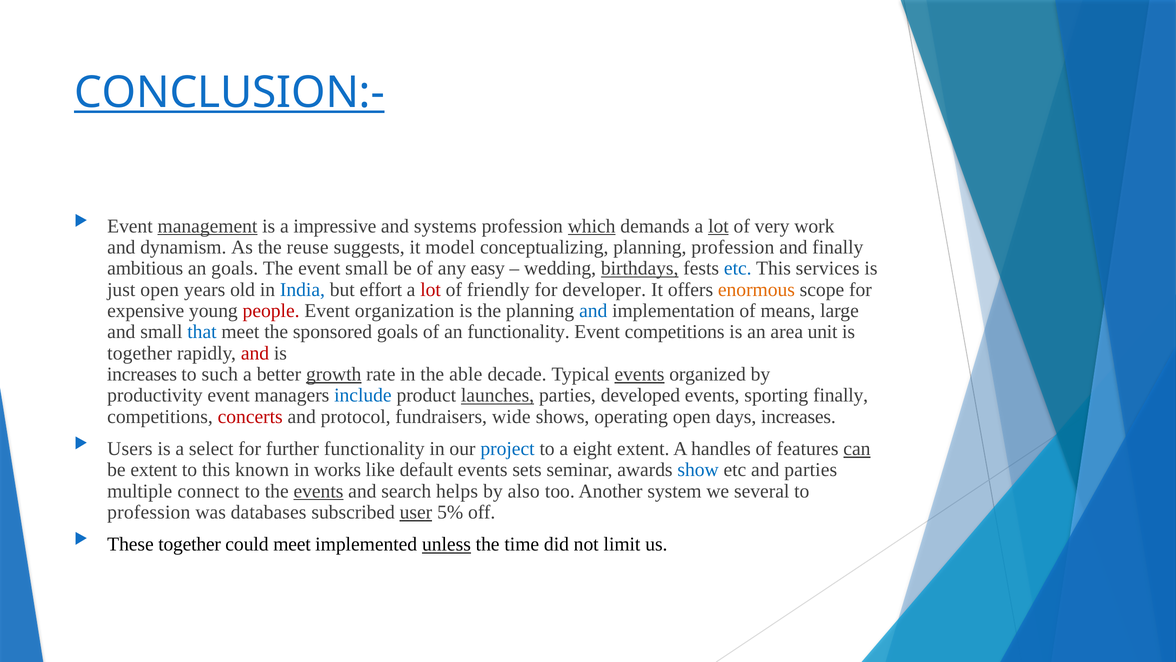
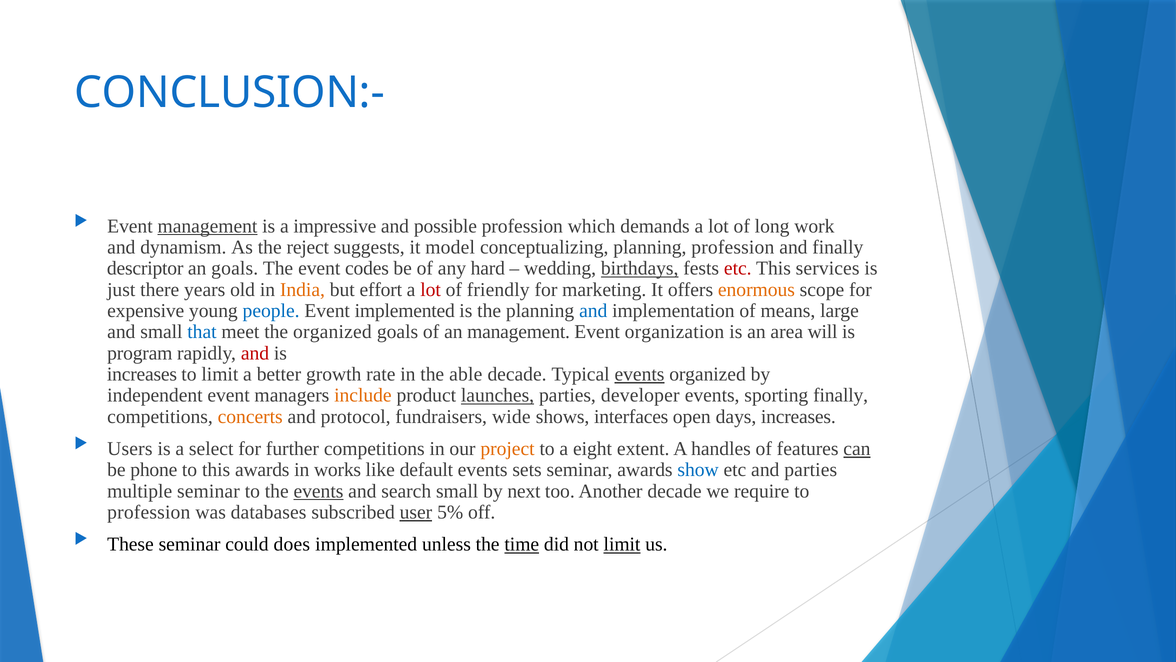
CONCLUSION:- underline: present -> none
systems: systems -> possible
which underline: present -> none
lot at (718, 226) underline: present -> none
very: very -> long
reuse: reuse -> reject
ambitious: ambitious -> descriptor
event small: small -> codes
easy: easy -> hard
etc at (738, 268) colour: blue -> red
just open: open -> there
India colour: blue -> orange
developer: developer -> marketing
people colour: red -> blue
Event organization: organization -> implemented
the sponsored: sponsored -> organized
an functionality: functionality -> management
Event competitions: competitions -> organization
unit: unit -> will
together at (140, 353): together -> program
to such: such -> limit
growth underline: present -> none
productivity: productivity -> independent
include colour: blue -> orange
developed: developed -> developer
concerts colour: red -> orange
operating: operating -> interfaces
further functionality: functionality -> competitions
project colour: blue -> orange
be extent: extent -> phone
this known: known -> awards
multiple connect: connect -> seminar
search helps: helps -> small
also: also -> next
Another system: system -> decade
several: several -> require
These together: together -> seminar
could meet: meet -> does
unless underline: present -> none
time underline: none -> present
limit at (622, 544) underline: none -> present
